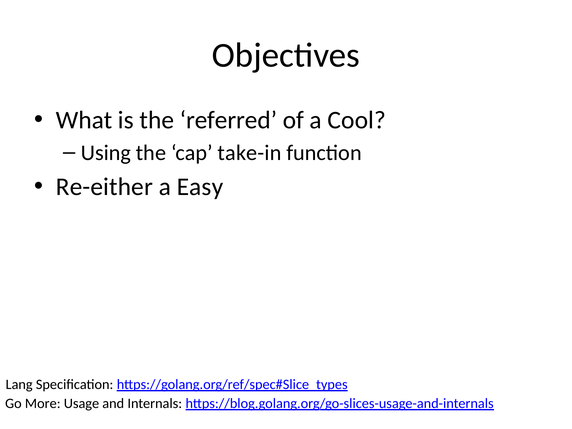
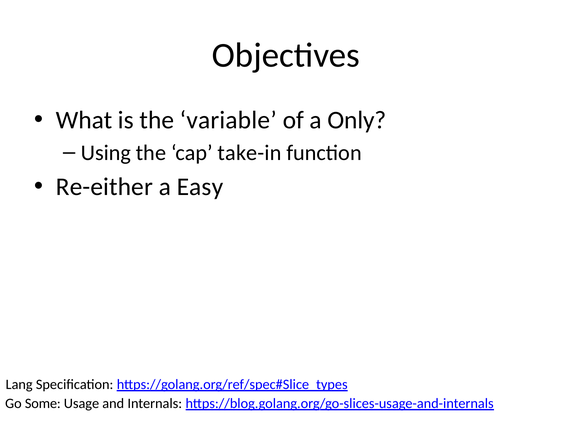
referred: referred -> variable
Cool: Cool -> Only
More: More -> Some
